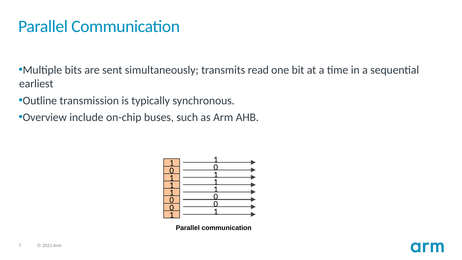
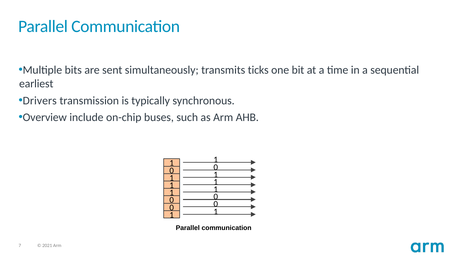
read: read -> ticks
Outline: Outline -> Drivers
